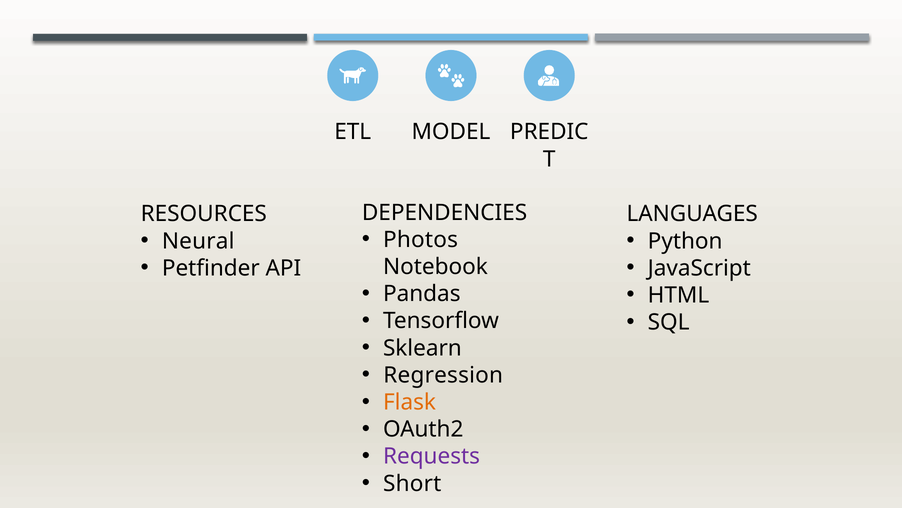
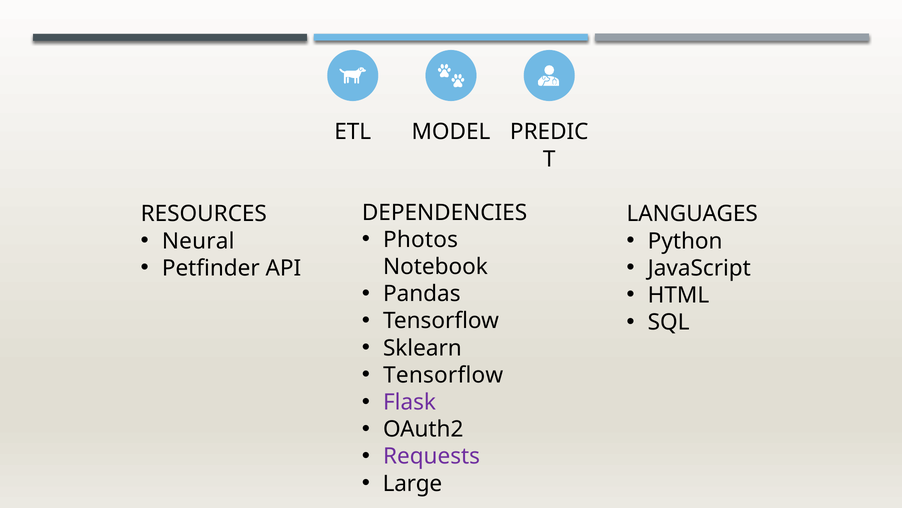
Regression at (443, 375): Regression -> Tensorflow
Flask colour: orange -> purple
Short: Short -> Large
